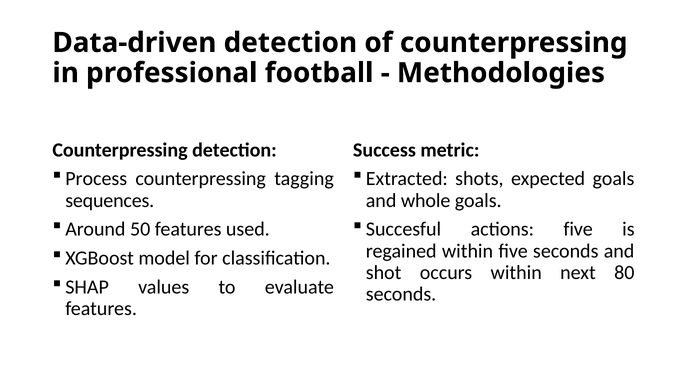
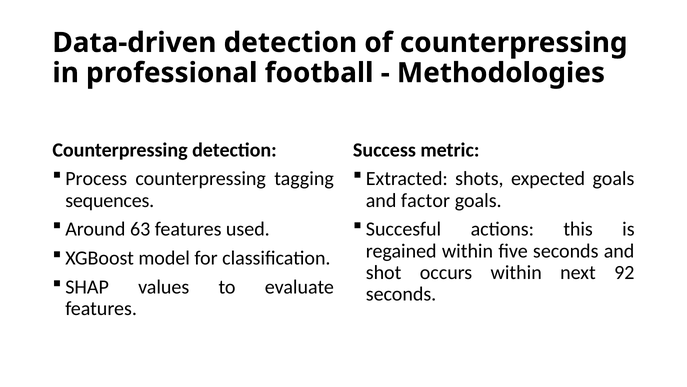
whole: whole -> factor
50: 50 -> 63
actions five: five -> this
80: 80 -> 92
